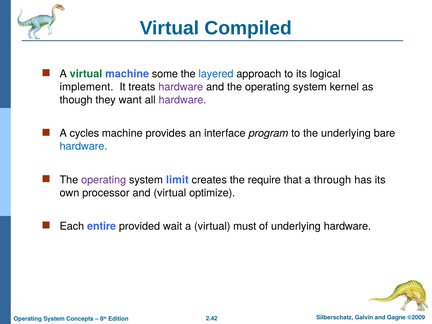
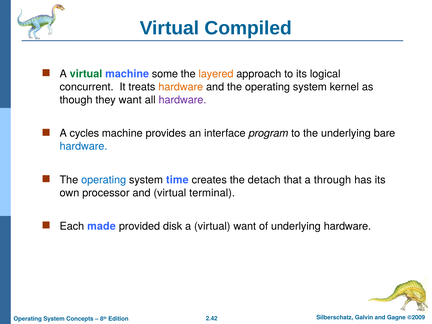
layered colour: blue -> orange
implement: implement -> concurrent
hardware at (181, 87) colour: purple -> orange
operating at (104, 180) colour: purple -> blue
limit: limit -> time
require: require -> detach
optimize: optimize -> terminal
entire: entire -> made
wait: wait -> disk
virtual must: must -> want
